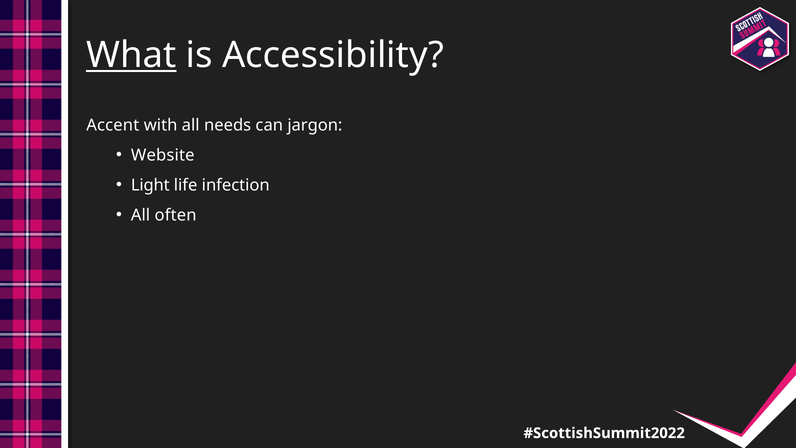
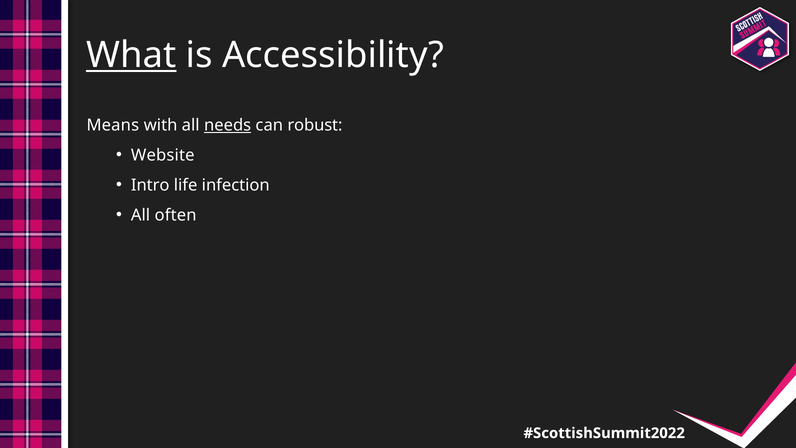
Accent: Accent -> Means
needs underline: none -> present
jargon: jargon -> robust
Light: Light -> Intro
